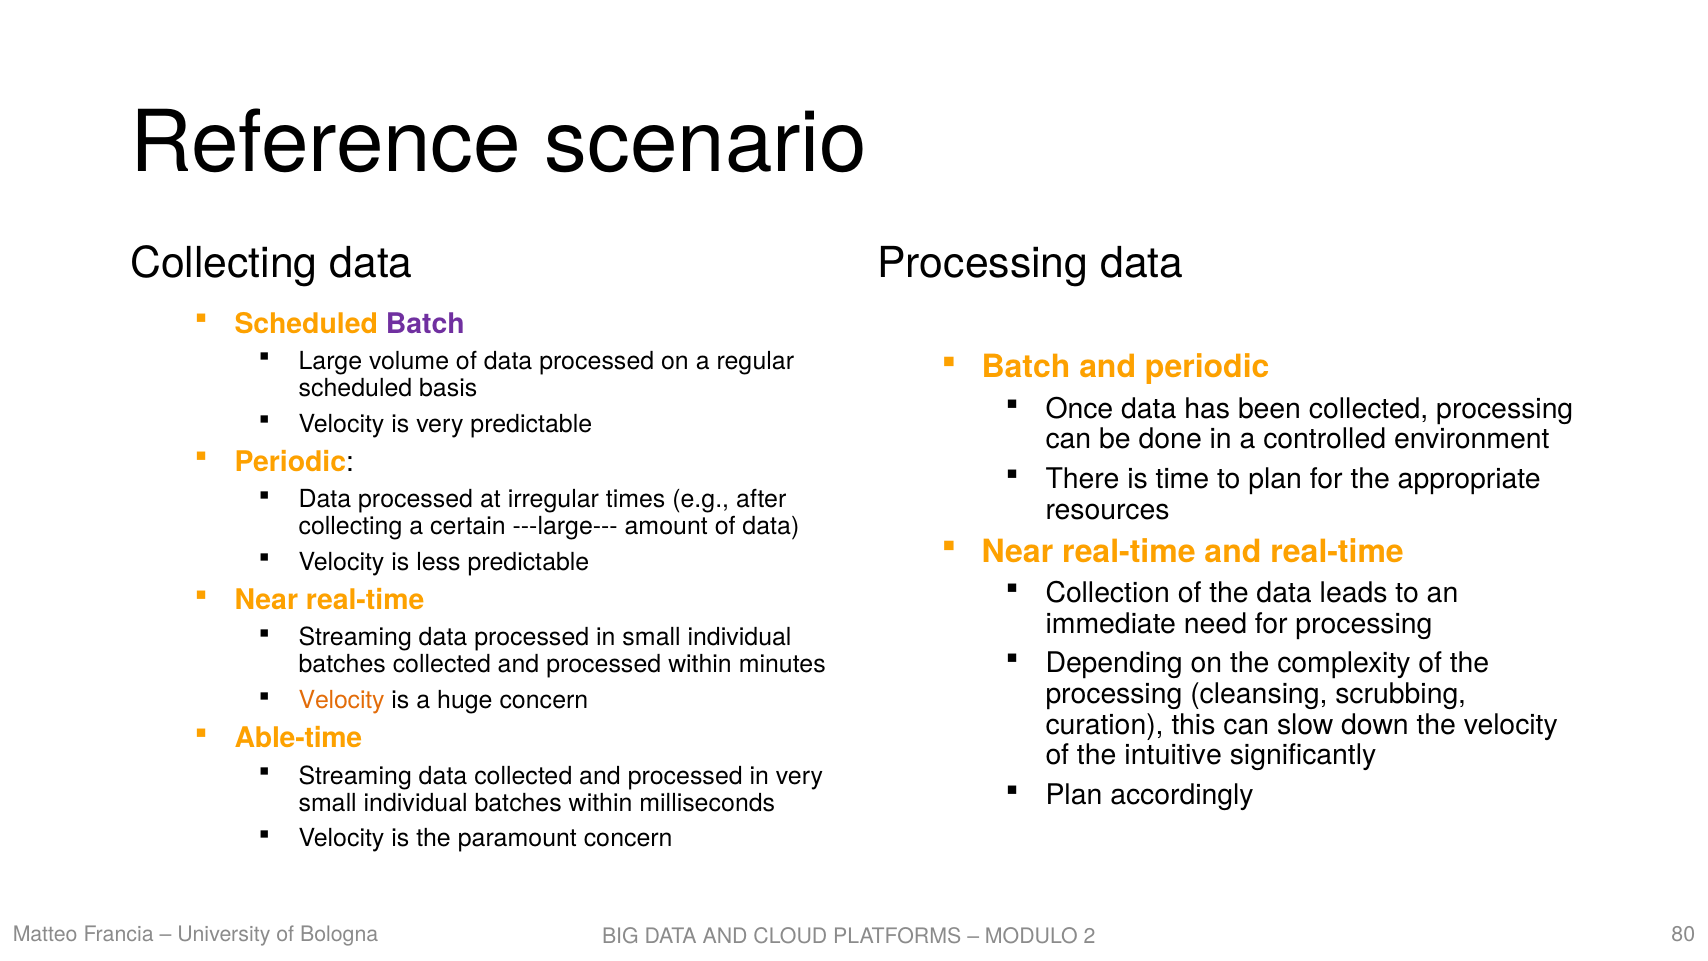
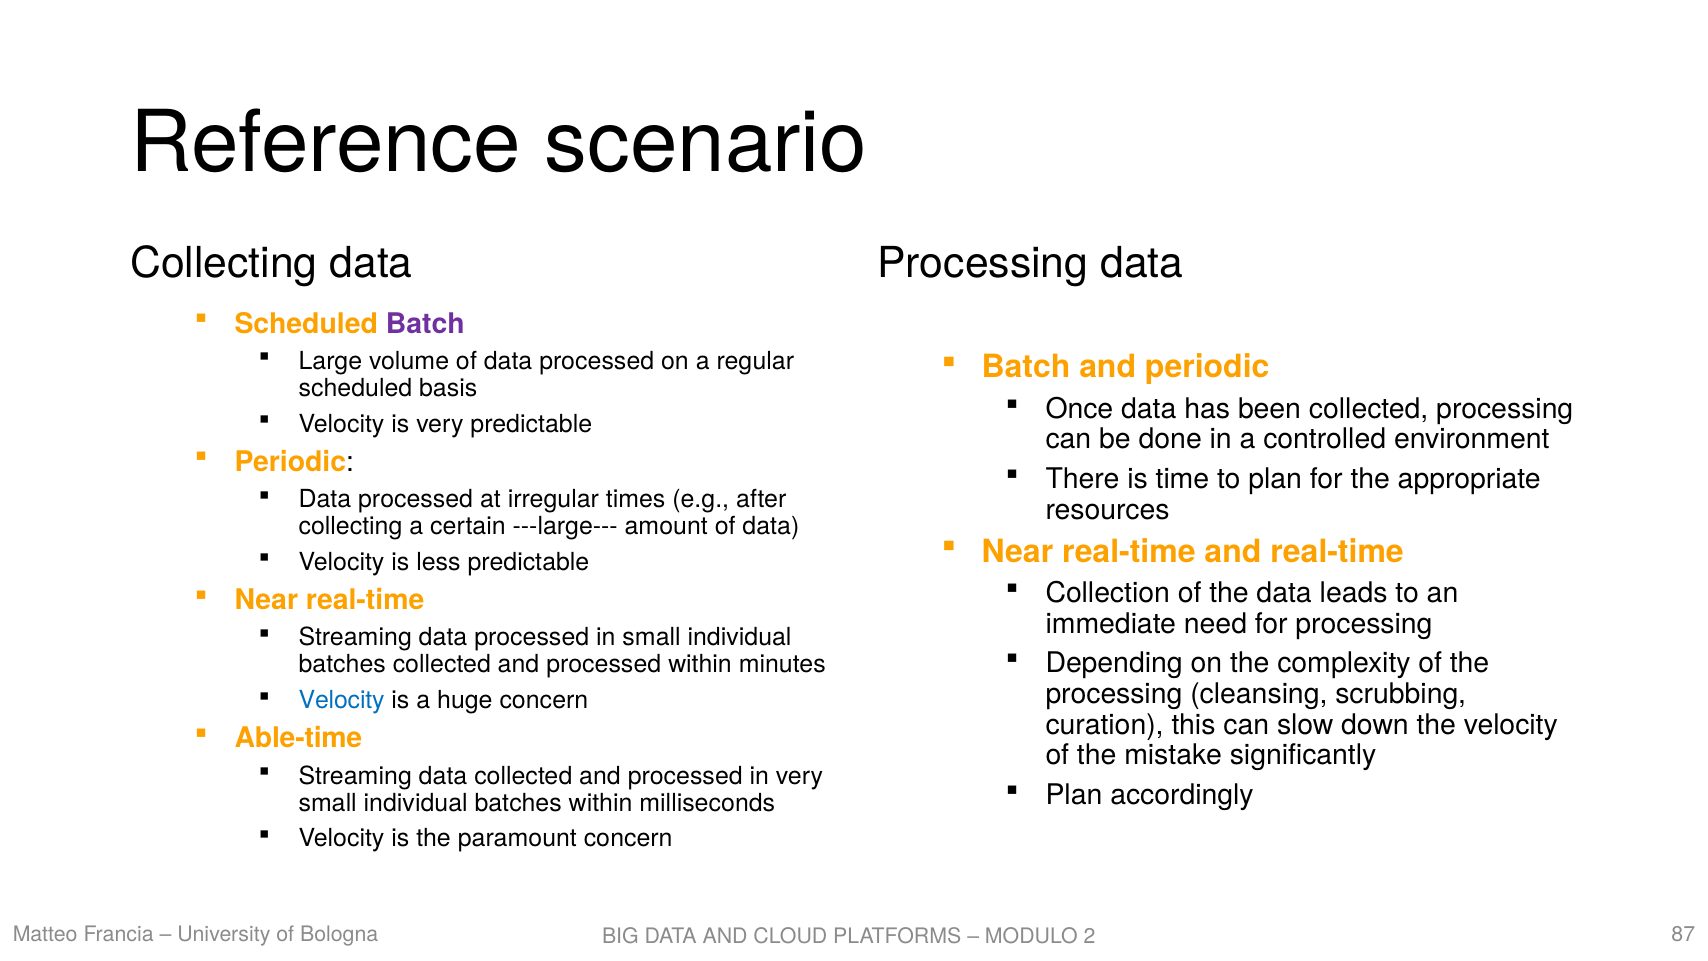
Velocity at (342, 700) colour: orange -> blue
intuitive: intuitive -> mistake
80: 80 -> 87
